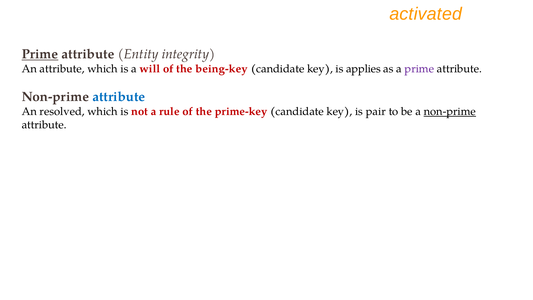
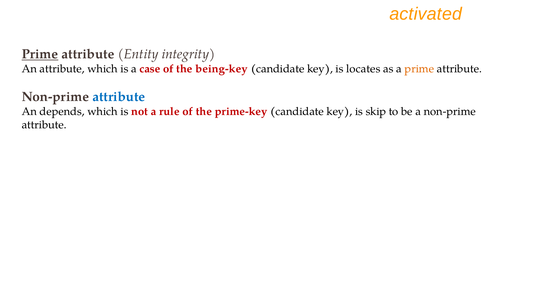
will: will -> case
applies: applies -> locates
prime at (419, 69) colour: purple -> orange
resolved: resolved -> depends
pair: pair -> skip
non-prime at (450, 111) underline: present -> none
